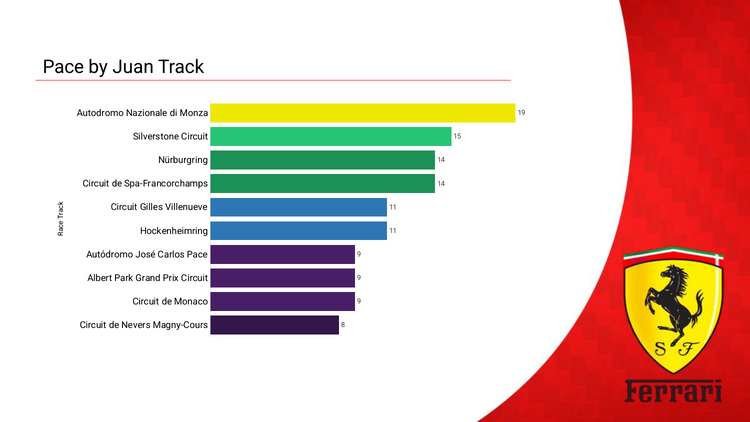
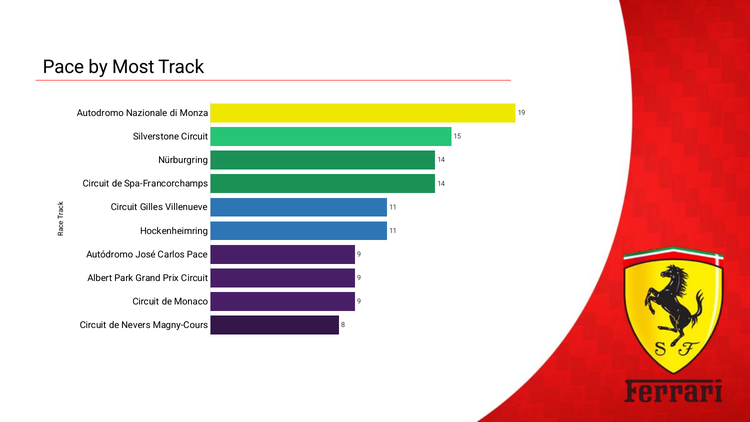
Juan: Juan -> Most
